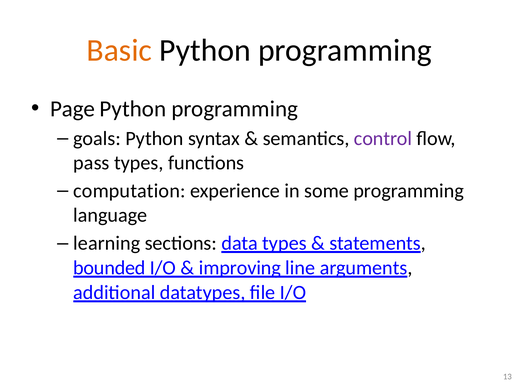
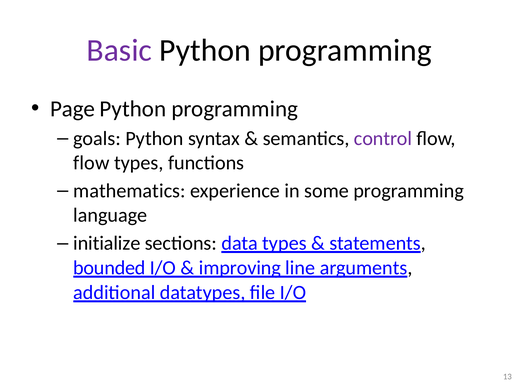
Basic colour: orange -> purple
pass at (91, 163): pass -> flow
computation: computation -> mathematics
learning: learning -> initialize
